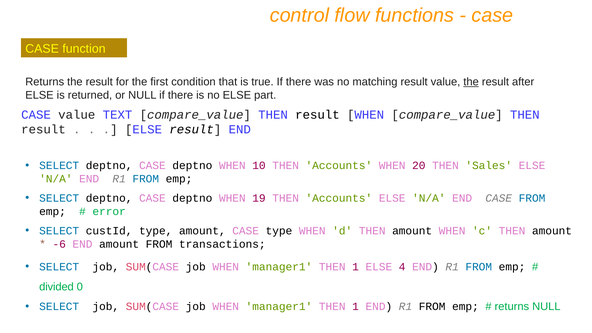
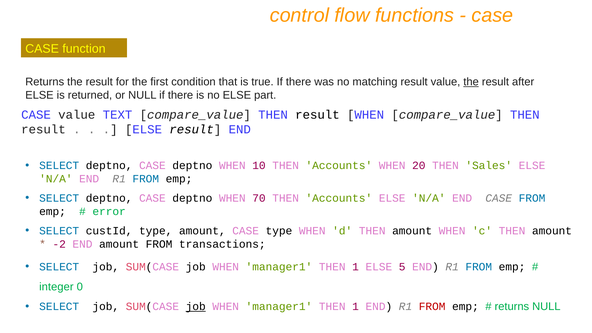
19: 19 -> 70
-6: -6 -> -2
4: 4 -> 5
divided: divided -> integer
job at (196, 307) underline: none -> present
FROM at (432, 307) colour: black -> red
